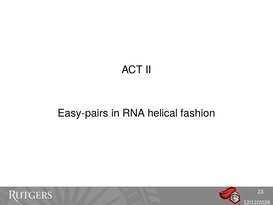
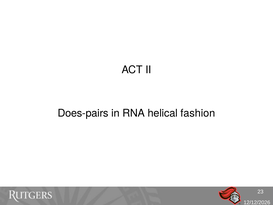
Easy-pairs: Easy-pairs -> Does-pairs
